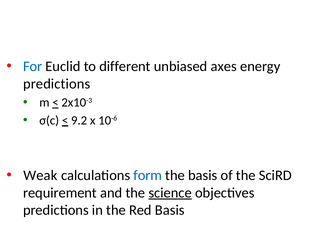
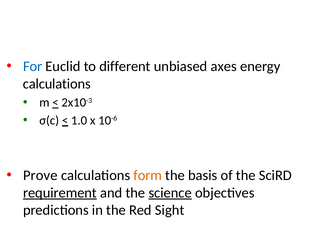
predictions at (57, 84): predictions -> calculations
9.2: 9.2 -> 1.0
Weak: Weak -> Prove
form colour: blue -> orange
requirement underline: none -> present
Red Basis: Basis -> Sight
